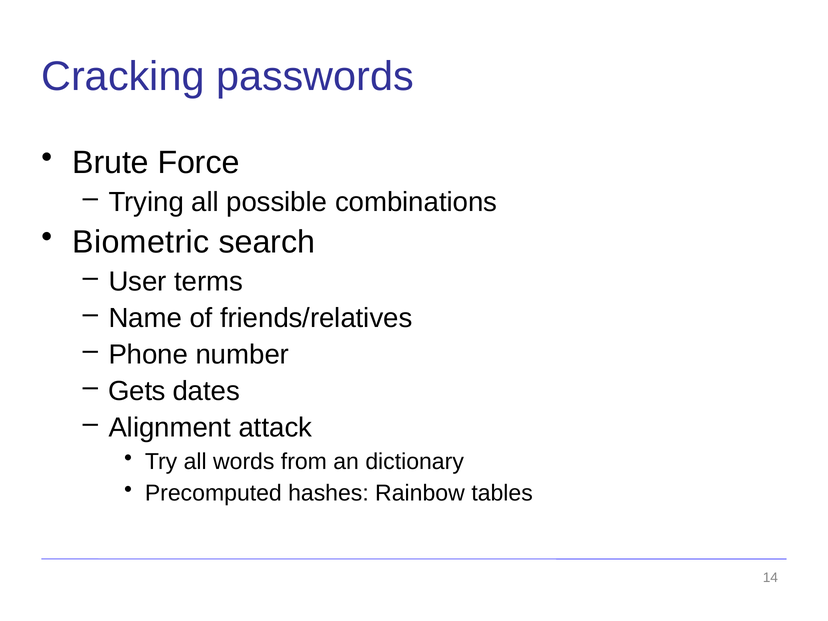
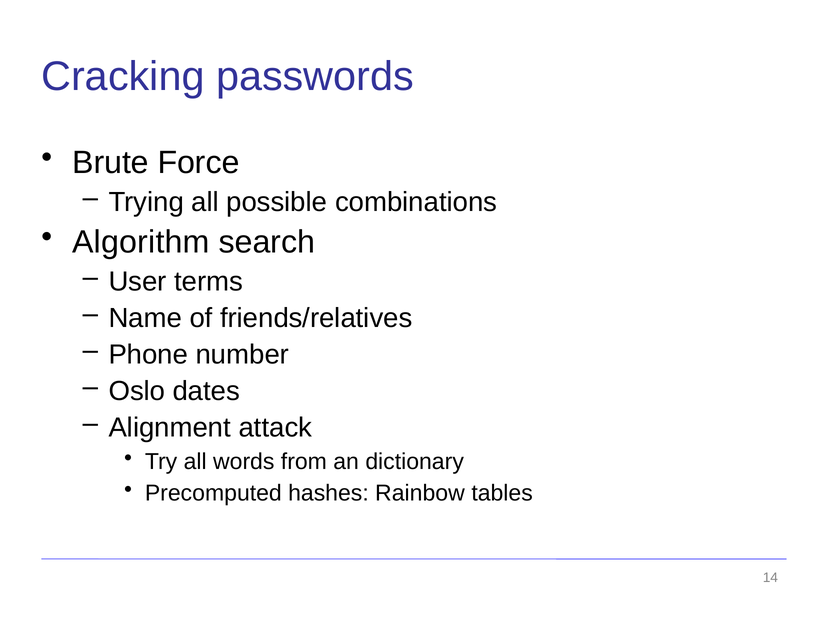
Biometric: Biometric -> Algorithm
Gets: Gets -> Oslo
